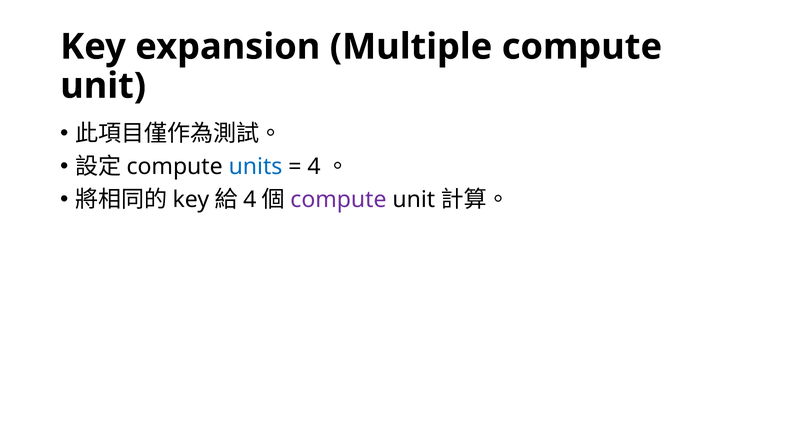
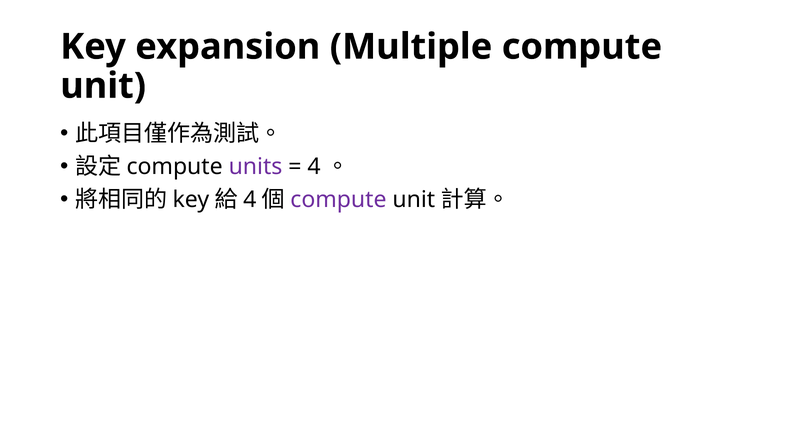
units colour: blue -> purple
